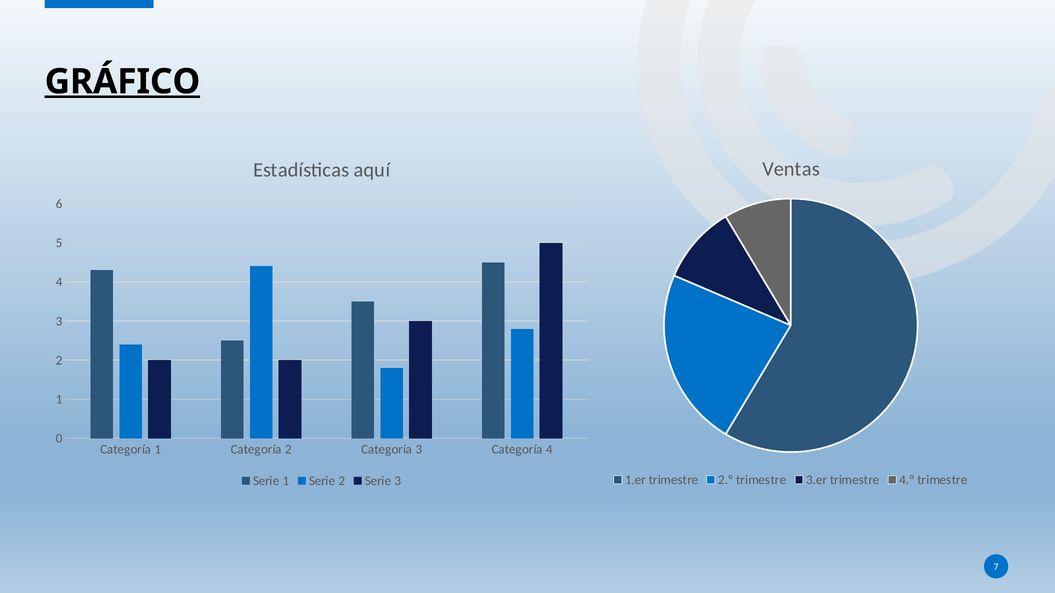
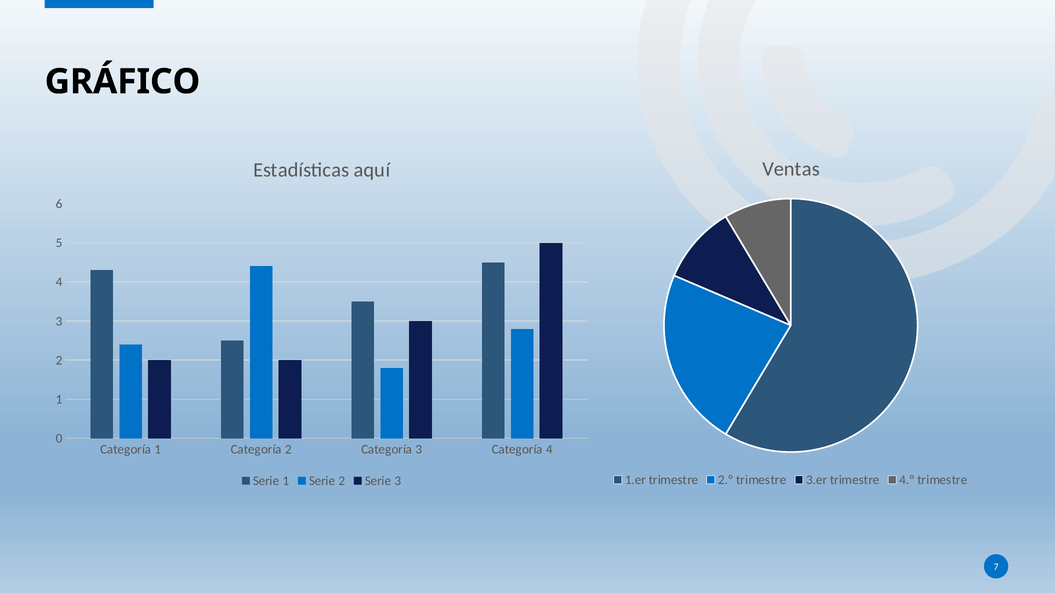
GRÁFICO underline: present -> none
